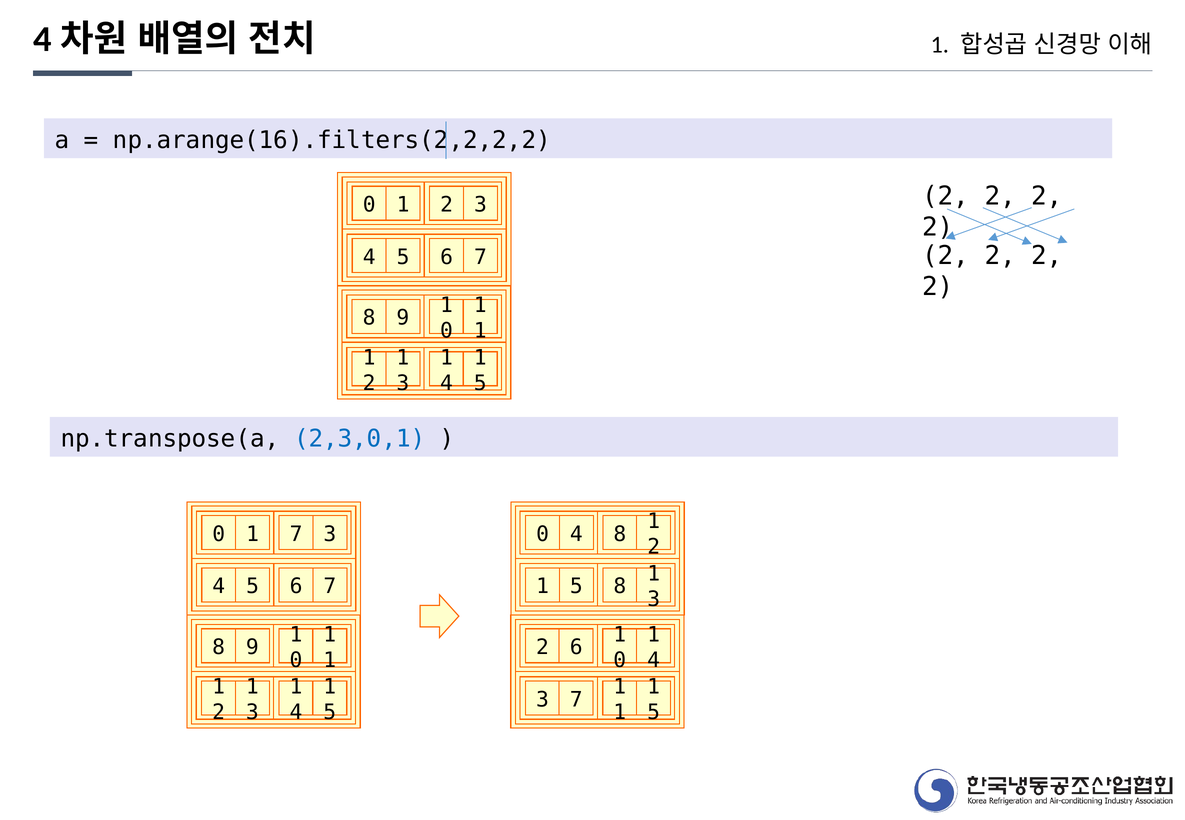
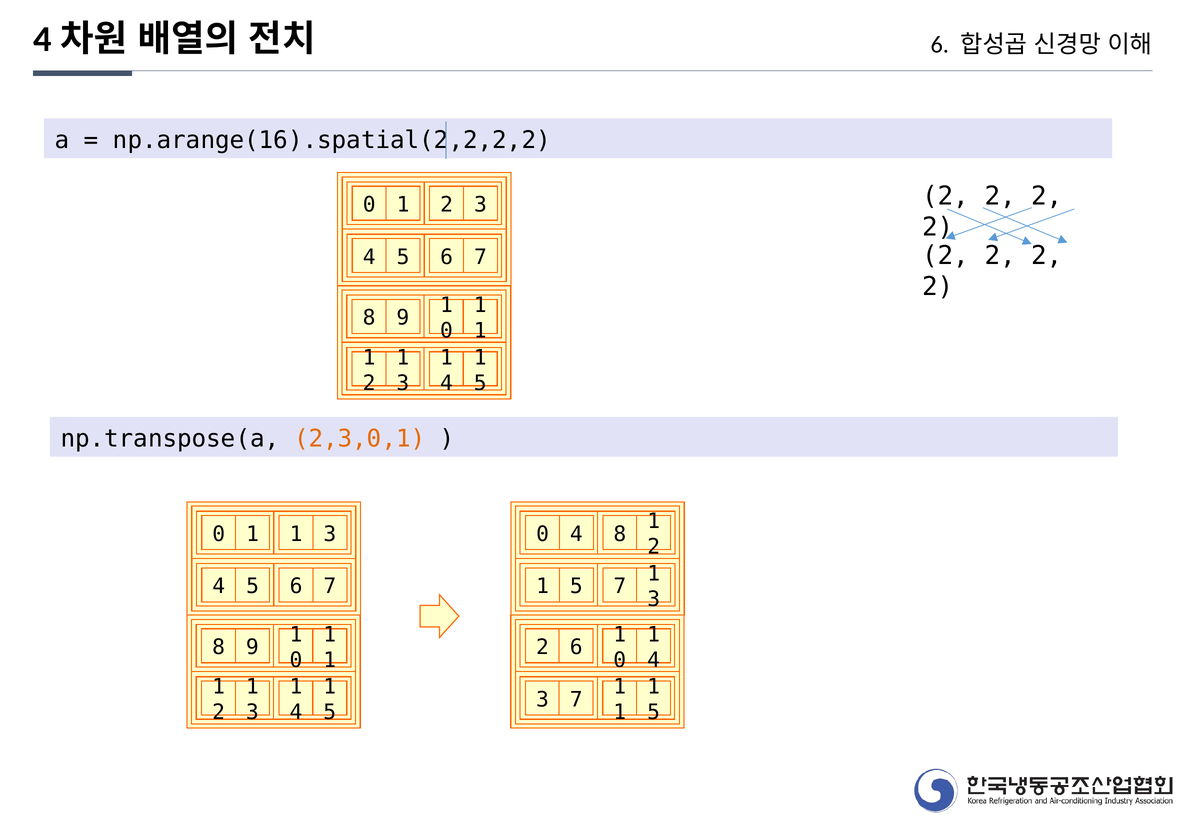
1 at (940, 45): 1 -> 6
np.arange(16).filters(2,2,2,2: np.arange(16).filters(2,2,2,2 -> np.arange(16).spatial(2,2,2,2
2,3,0,1 colour: blue -> orange
7 at (296, 534): 7 -> 1
5 8: 8 -> 7
